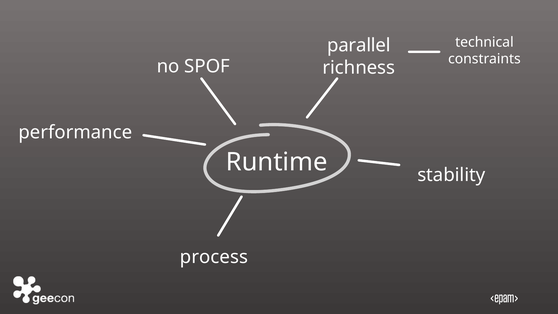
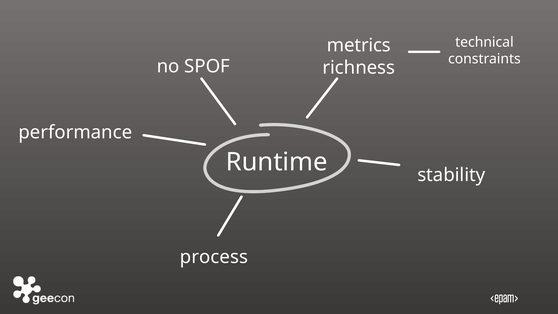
parallel: parallel -> metrics
